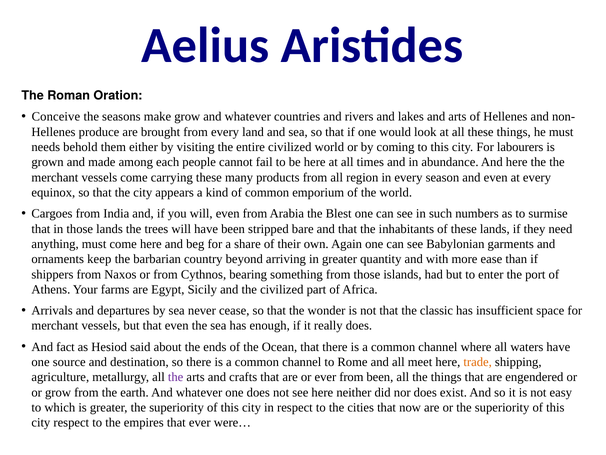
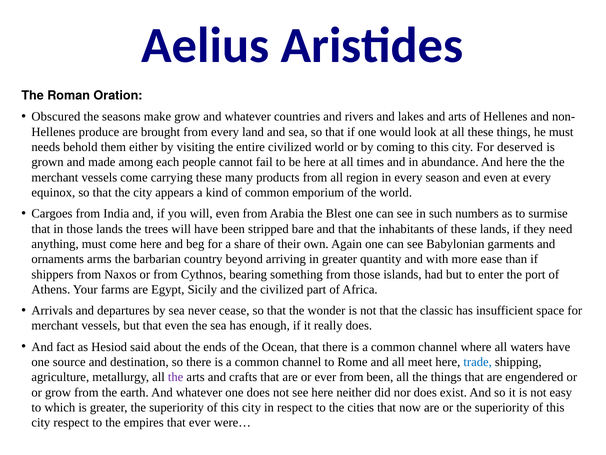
Conceive: Conceive -> Obscured
labourers: labourers -> deserved
keep: keep -> arms
trade colour: orange -> blue
